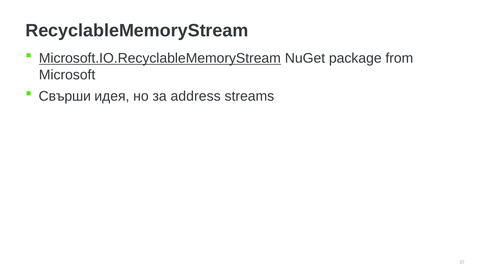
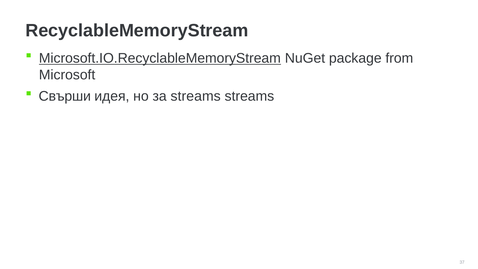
за address: address -> streams
